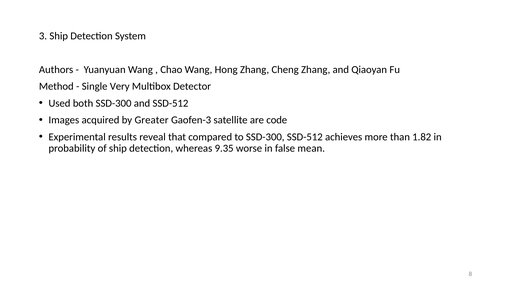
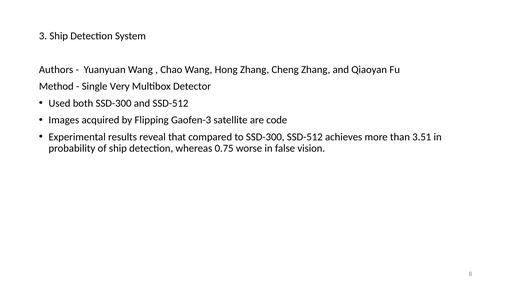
Greater: Greater -> Flipping
1.82: 1.82 -> 3.51
9.35: 9.35 -> 0.75
mean: mean -> vision
